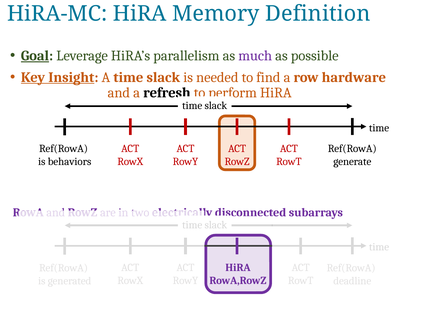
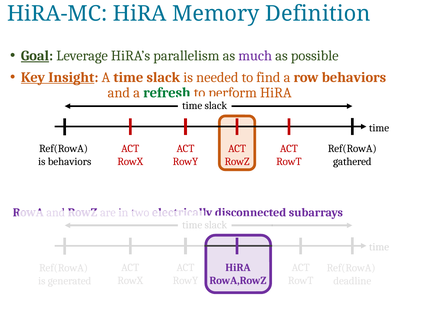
row hardware: hardware -> behaviors
refresh colour: black -> green
generate: generate -> gathered
